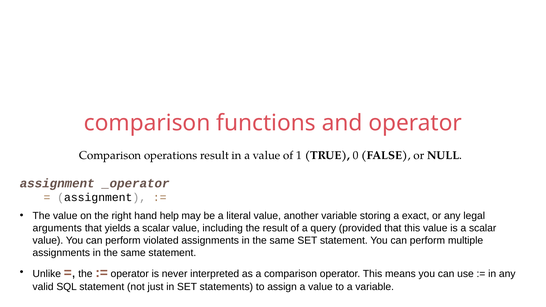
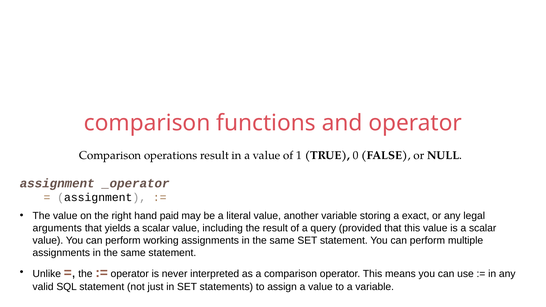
help: help -> paid
violated: violated -> working
